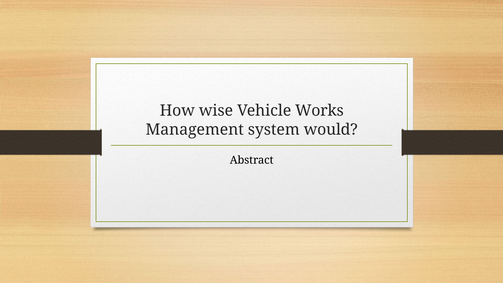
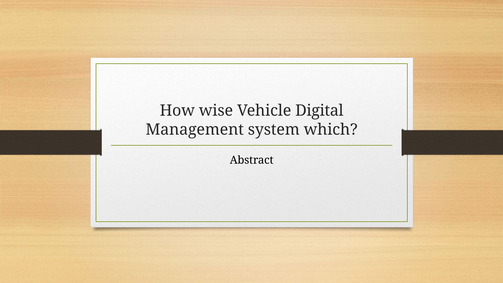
Works: Works -> Digital
would: would -> which
